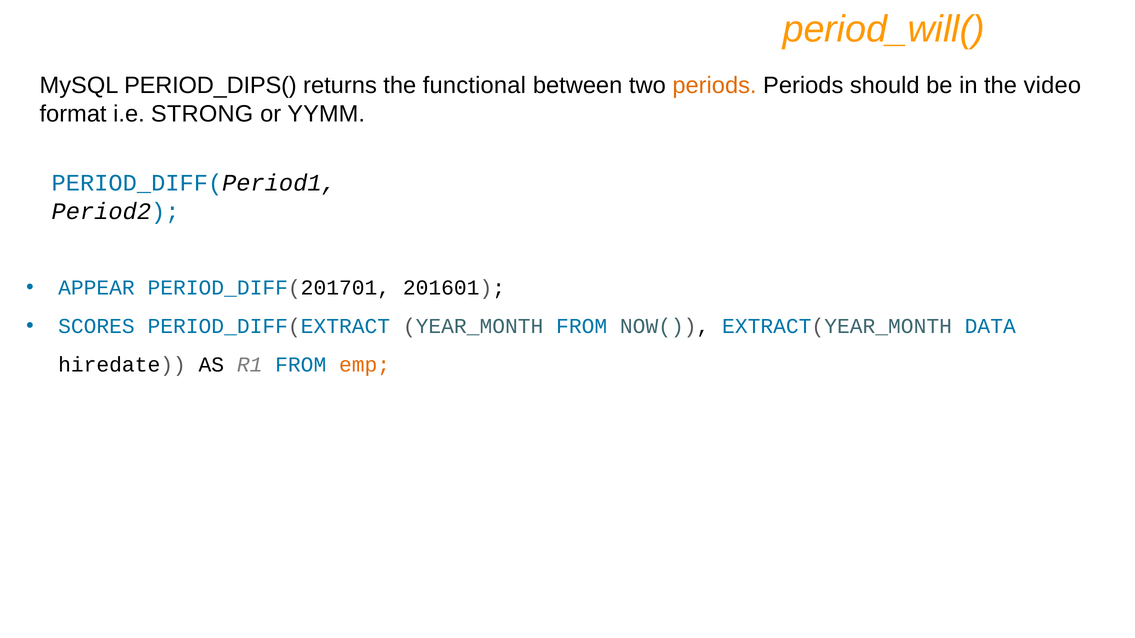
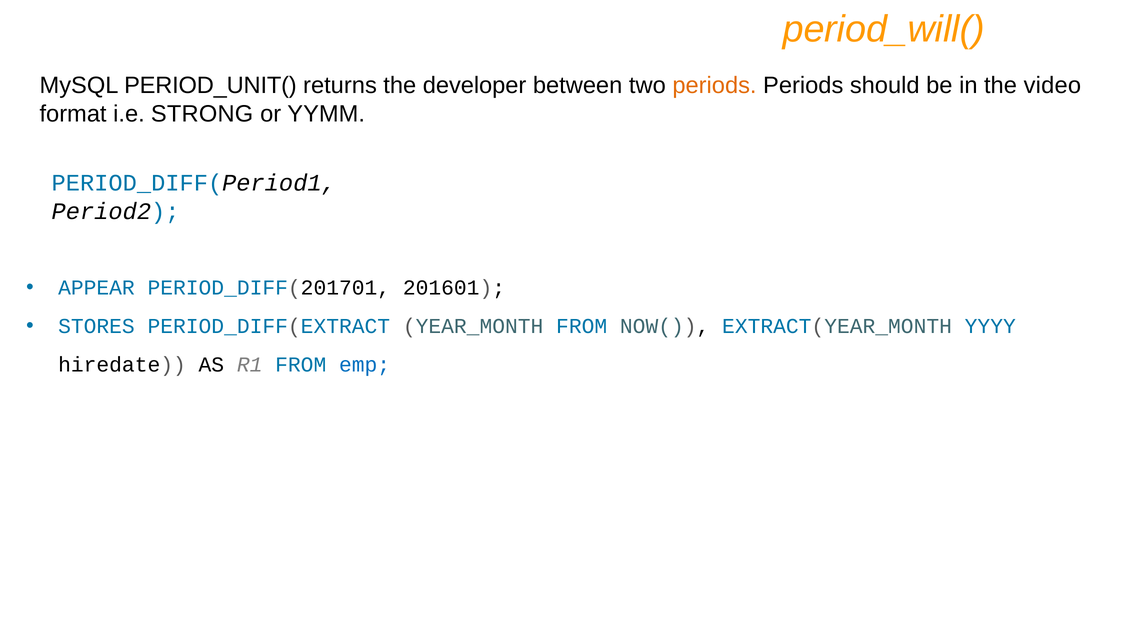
PERIOD_DIPS(: PERIOD_DIPS( -> PERIOD_UNIT(
functional: functional -> developer
SCORES: SCORES -> STORES
DATA: DATA -> YYYY
emp colour: orange -> blue
